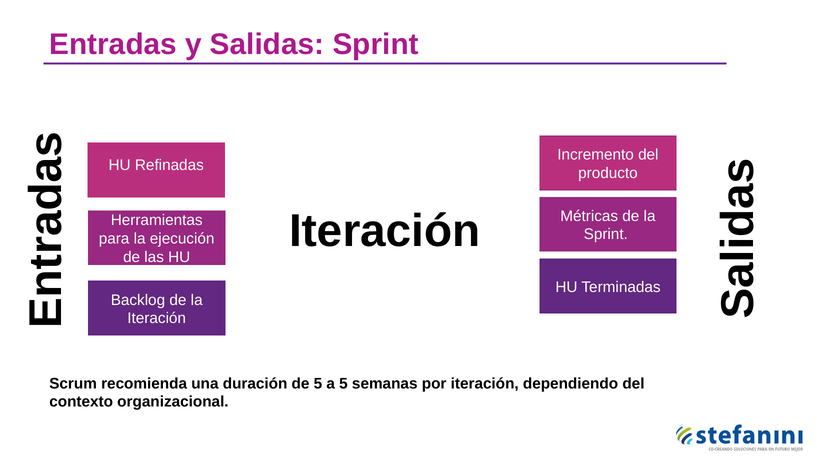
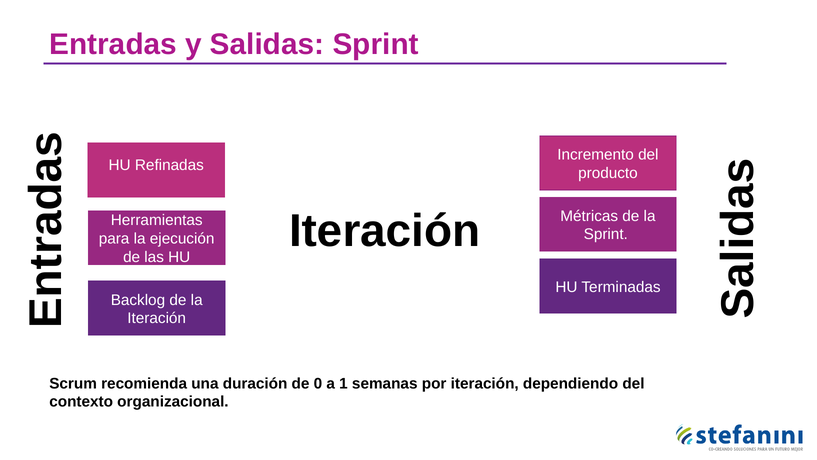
de 5: 5 -> 0
a 5: 5 -> 1
